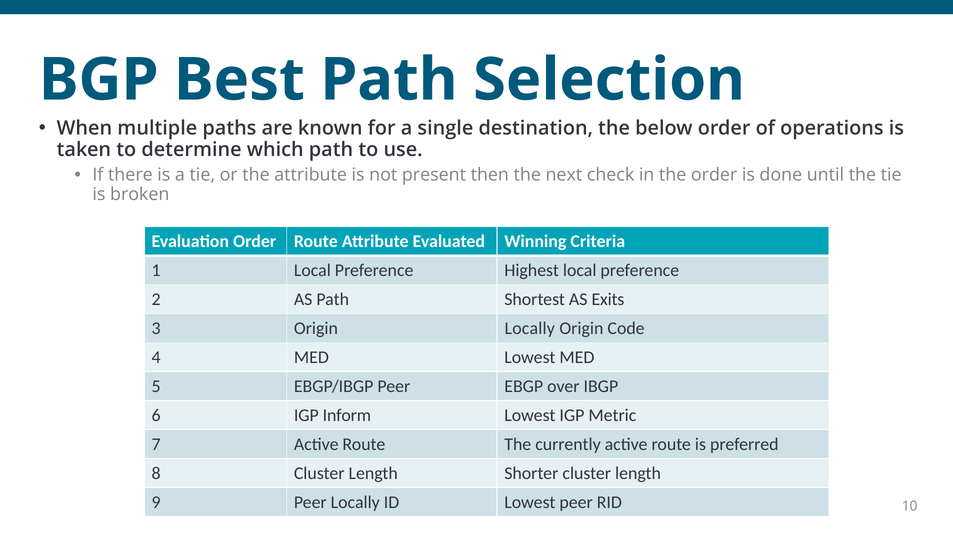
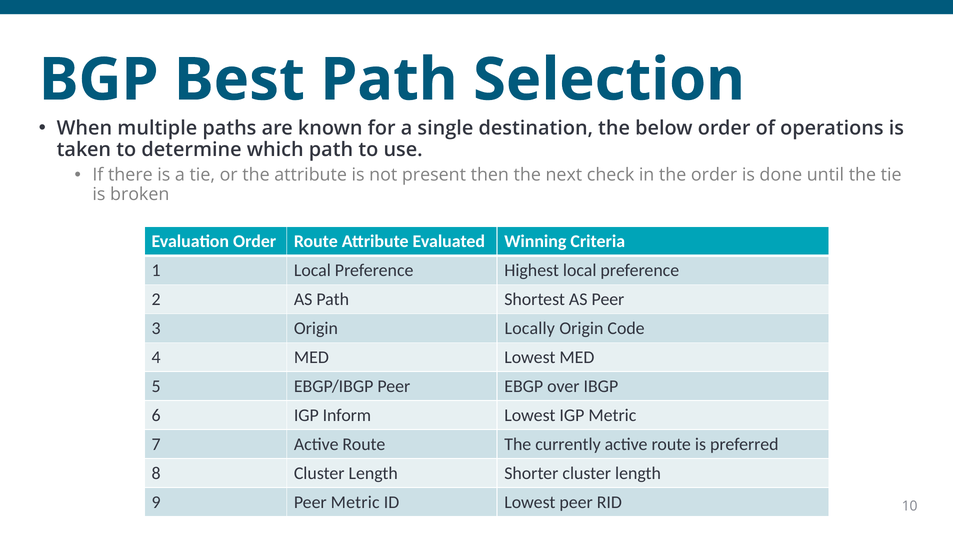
AS Exits: Exits -> Peer
Peer Locally: Locally -> Metric
